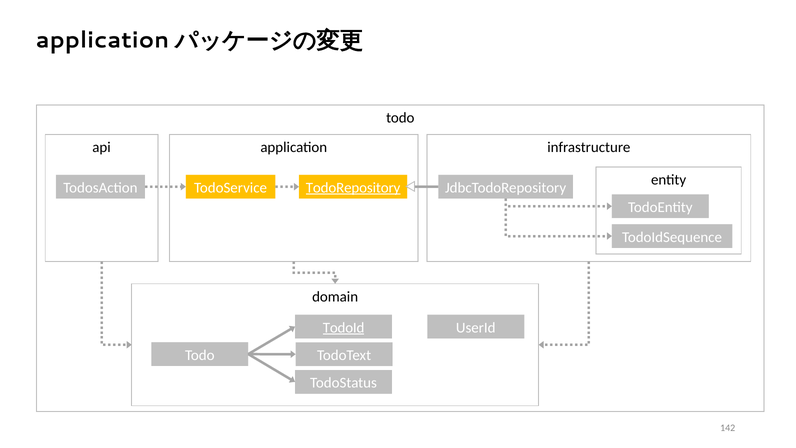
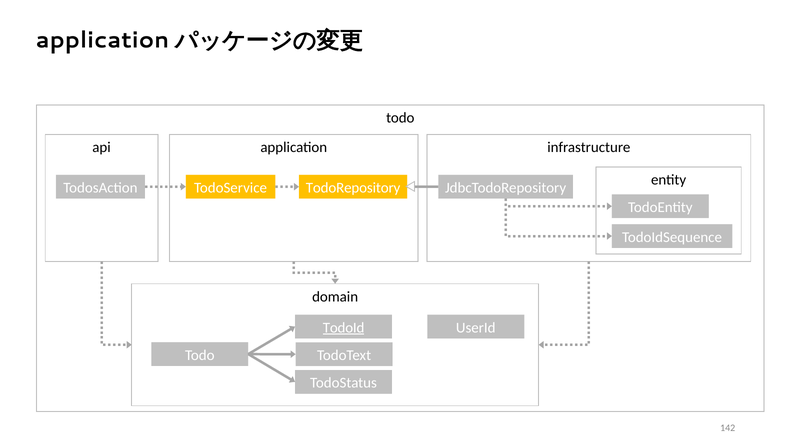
TodoRepository underline: present -> none
